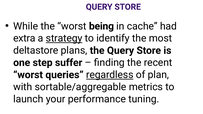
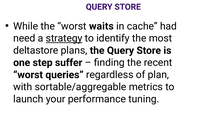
being: being -> waits
extra: extra -> need
regardless underline: present -> none
